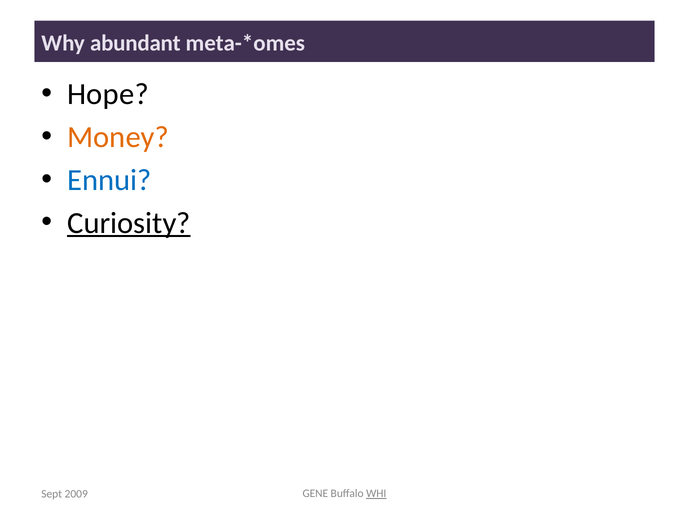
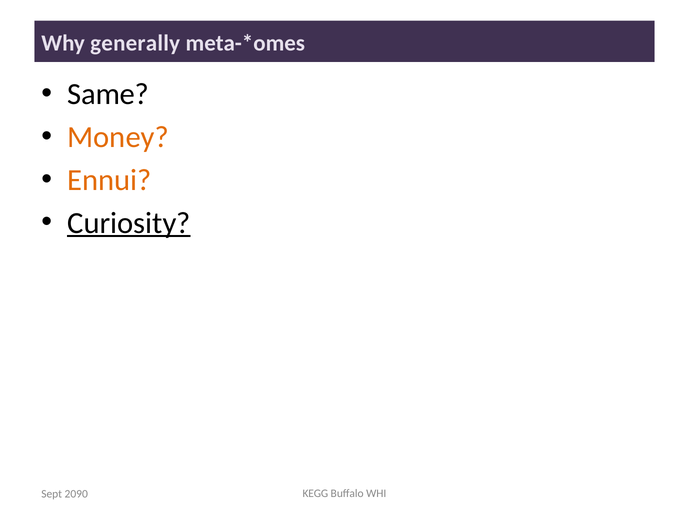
abundant: abundant -> generally
Hope: Hope -> Same
Ennui colour: blue -> orange
GENE: GENE -> KEGG
WHI underline: present -> none
2009: 2009 -> 2090
